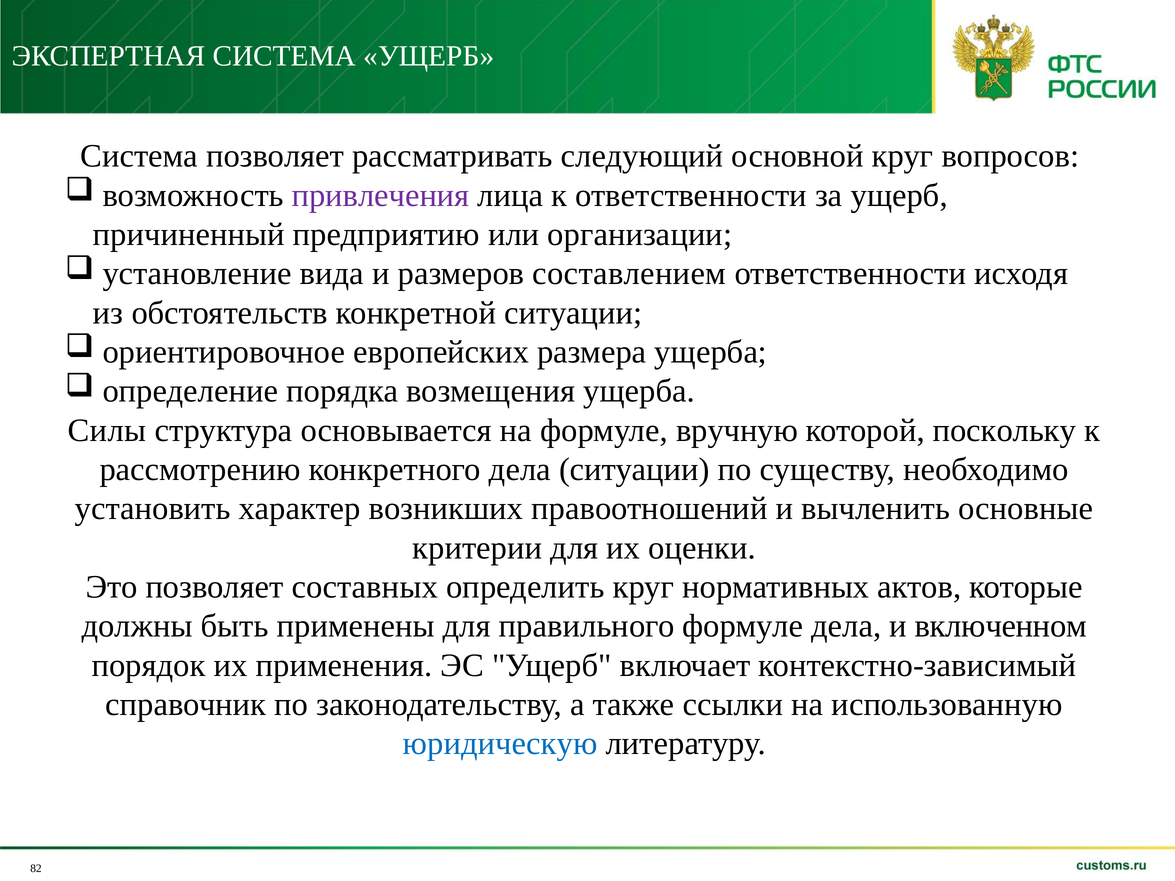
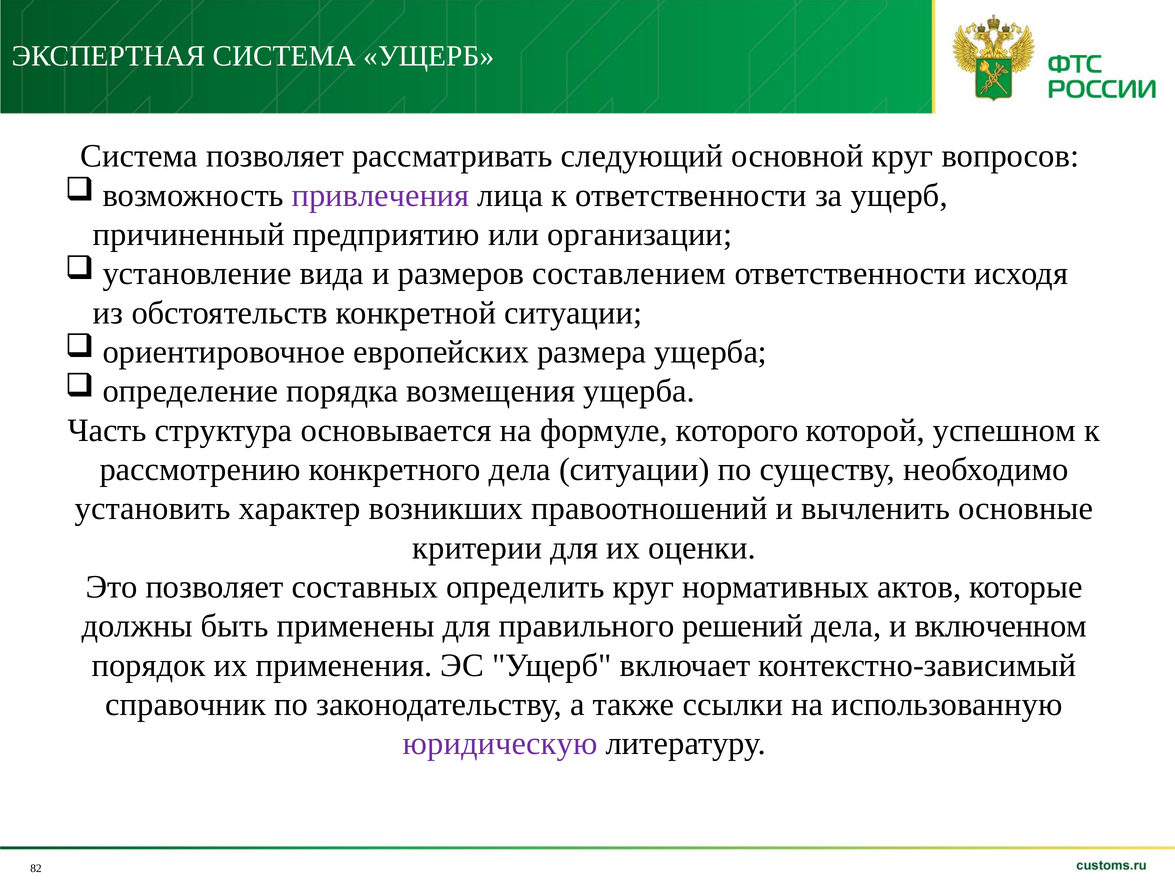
Силы: Силы -> Часть
вручную: вручную -> которого
поскольку: поскольку -> успешном
правильного формуле: формуле -> решений
юридическую colour: blue -> purple
